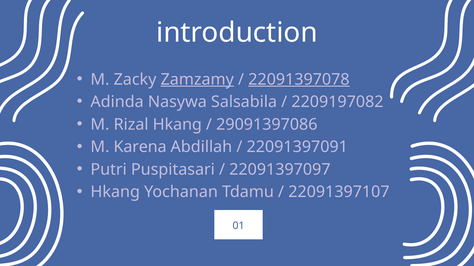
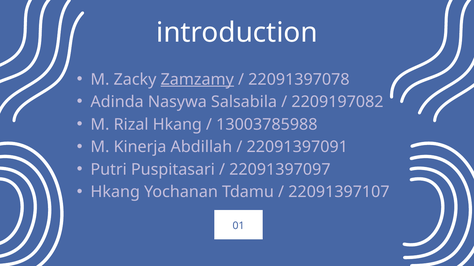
22091397078 underline: present -> none
29091397086: 29091397086 -> 13003785988
Karena: Karena -> Kinerja
